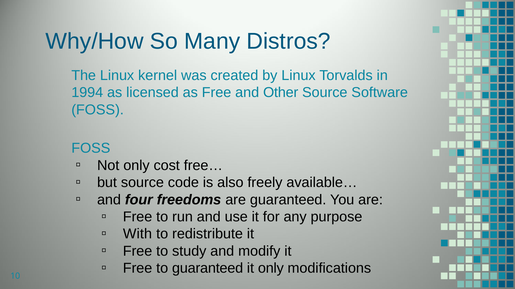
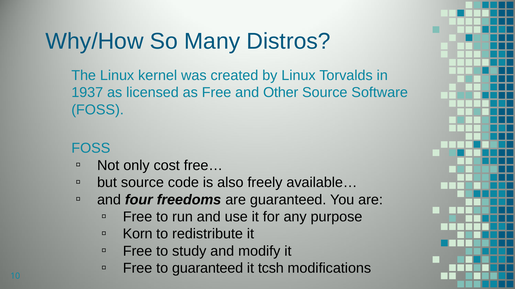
1994: 1994 -> 1937
With: With -> Korn
it only: only -> tcsh
